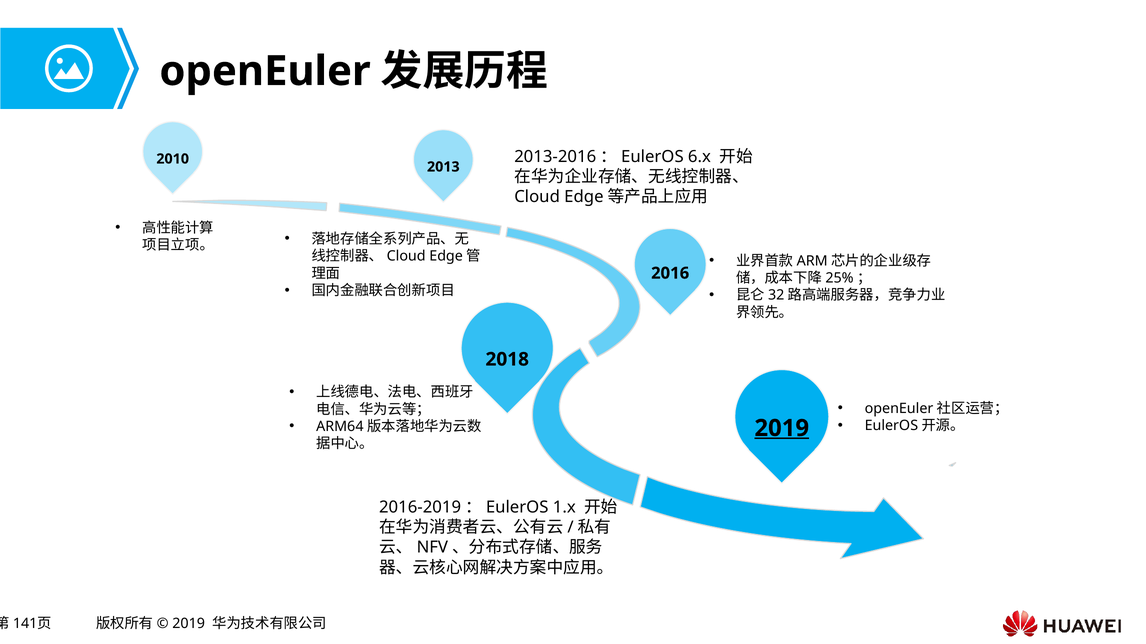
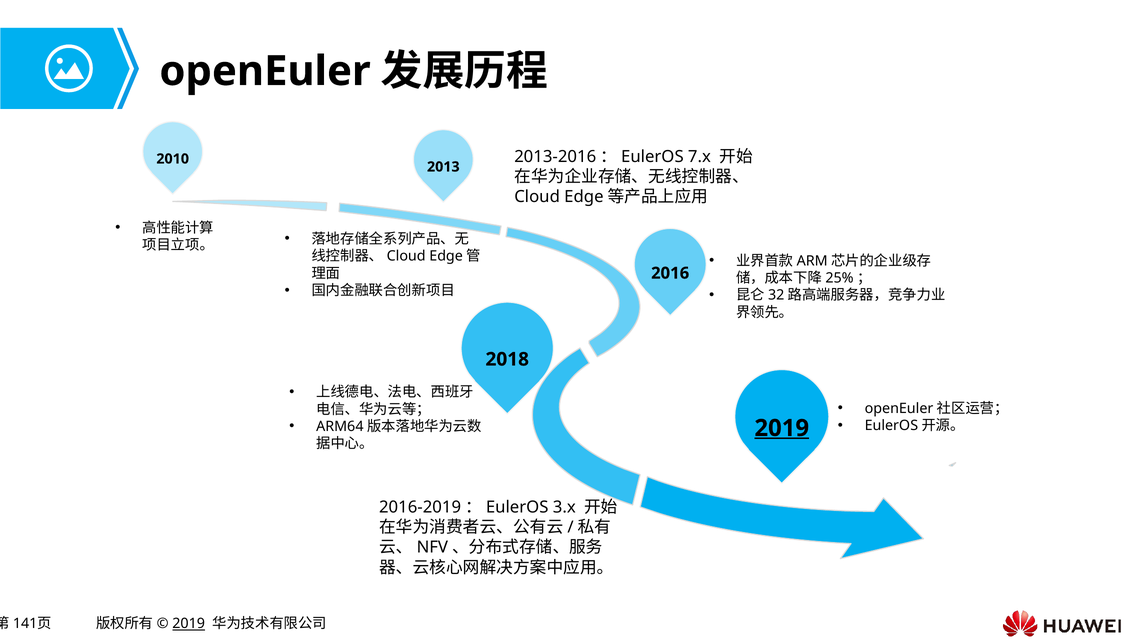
6.x: 6.x -> 7.x
1.x: 1.x -> 3.x
2019 at (189, 624) underline: none -> present
